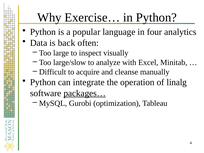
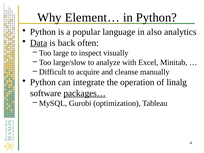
Exercise…: Exercise… -> Element…
four: four -> also
Data underline: none -> present
